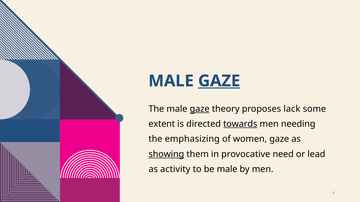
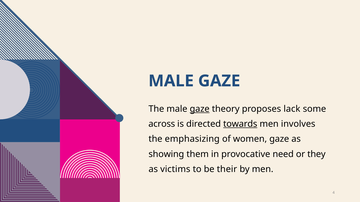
GAZE at (219, 81) underline: present -> none
extent: extent -> across
needing: needing -> involves
showing underline: present -> none
lead: lead -> they
activity: activity -> victims
be male: male -> their
